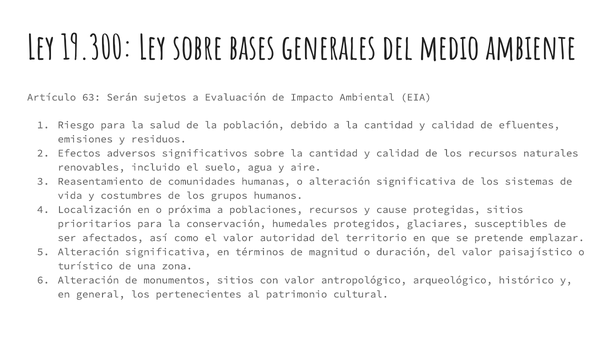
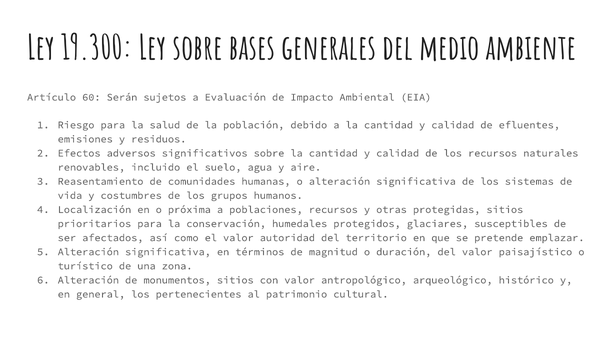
63: 63 -> 60
cause: cause -> otras
